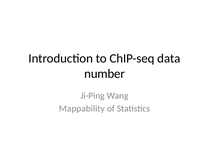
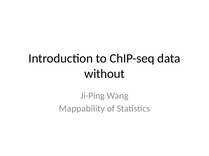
number: number -> without
